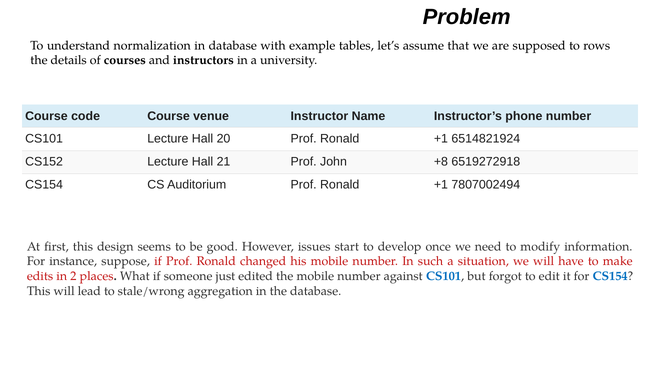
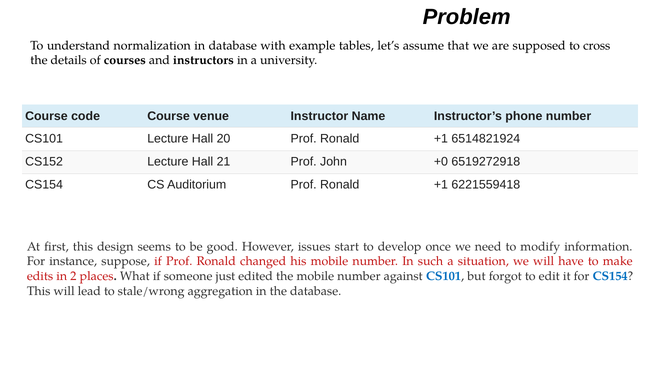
rows: rows -> cross
+8: +8 -> +0
7807002494: 7807002494 -> 6221559418
